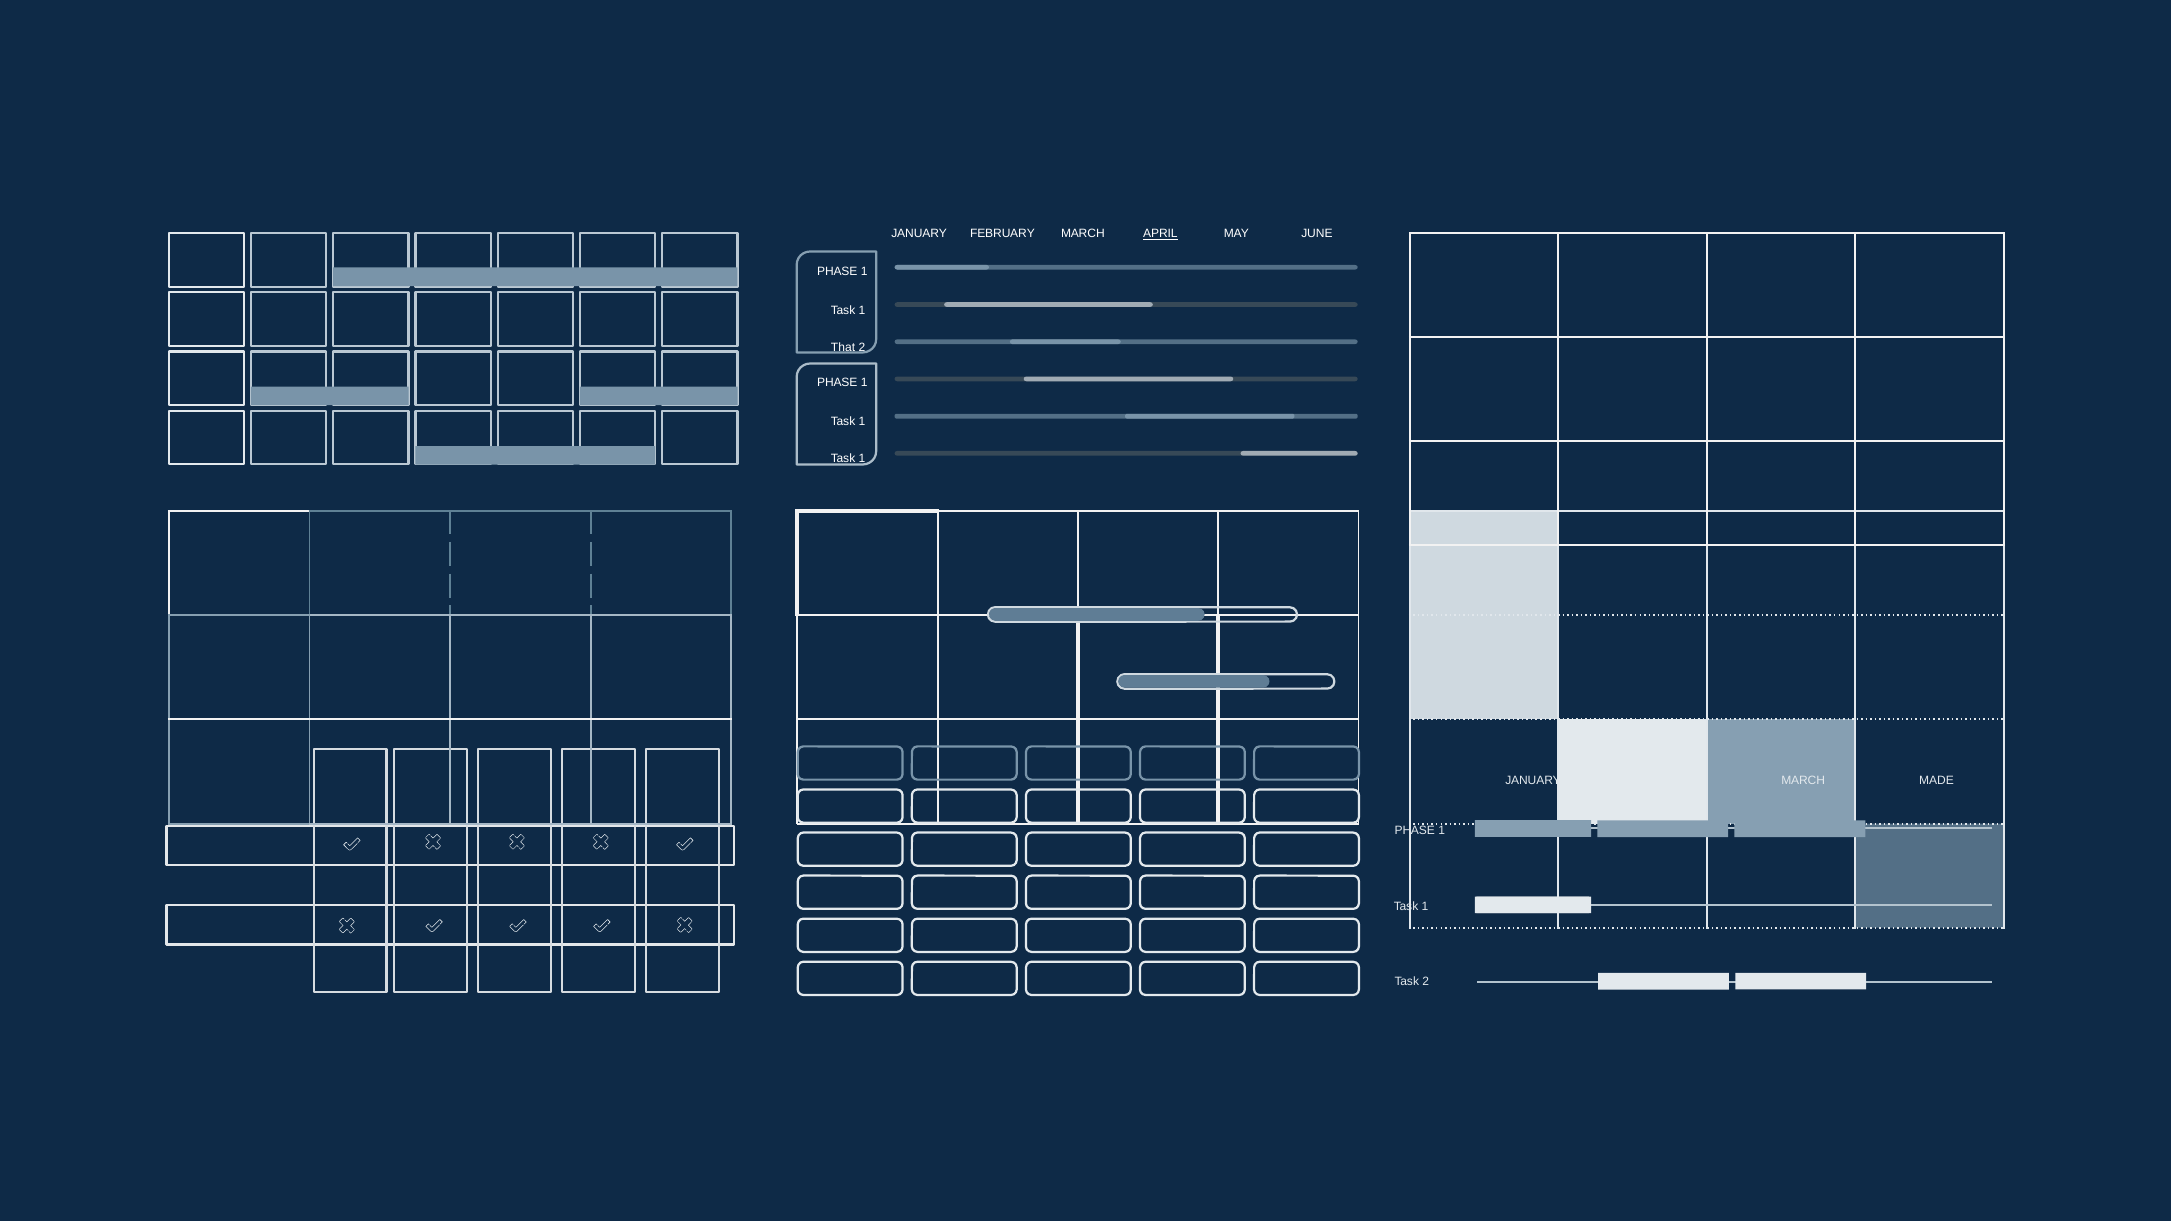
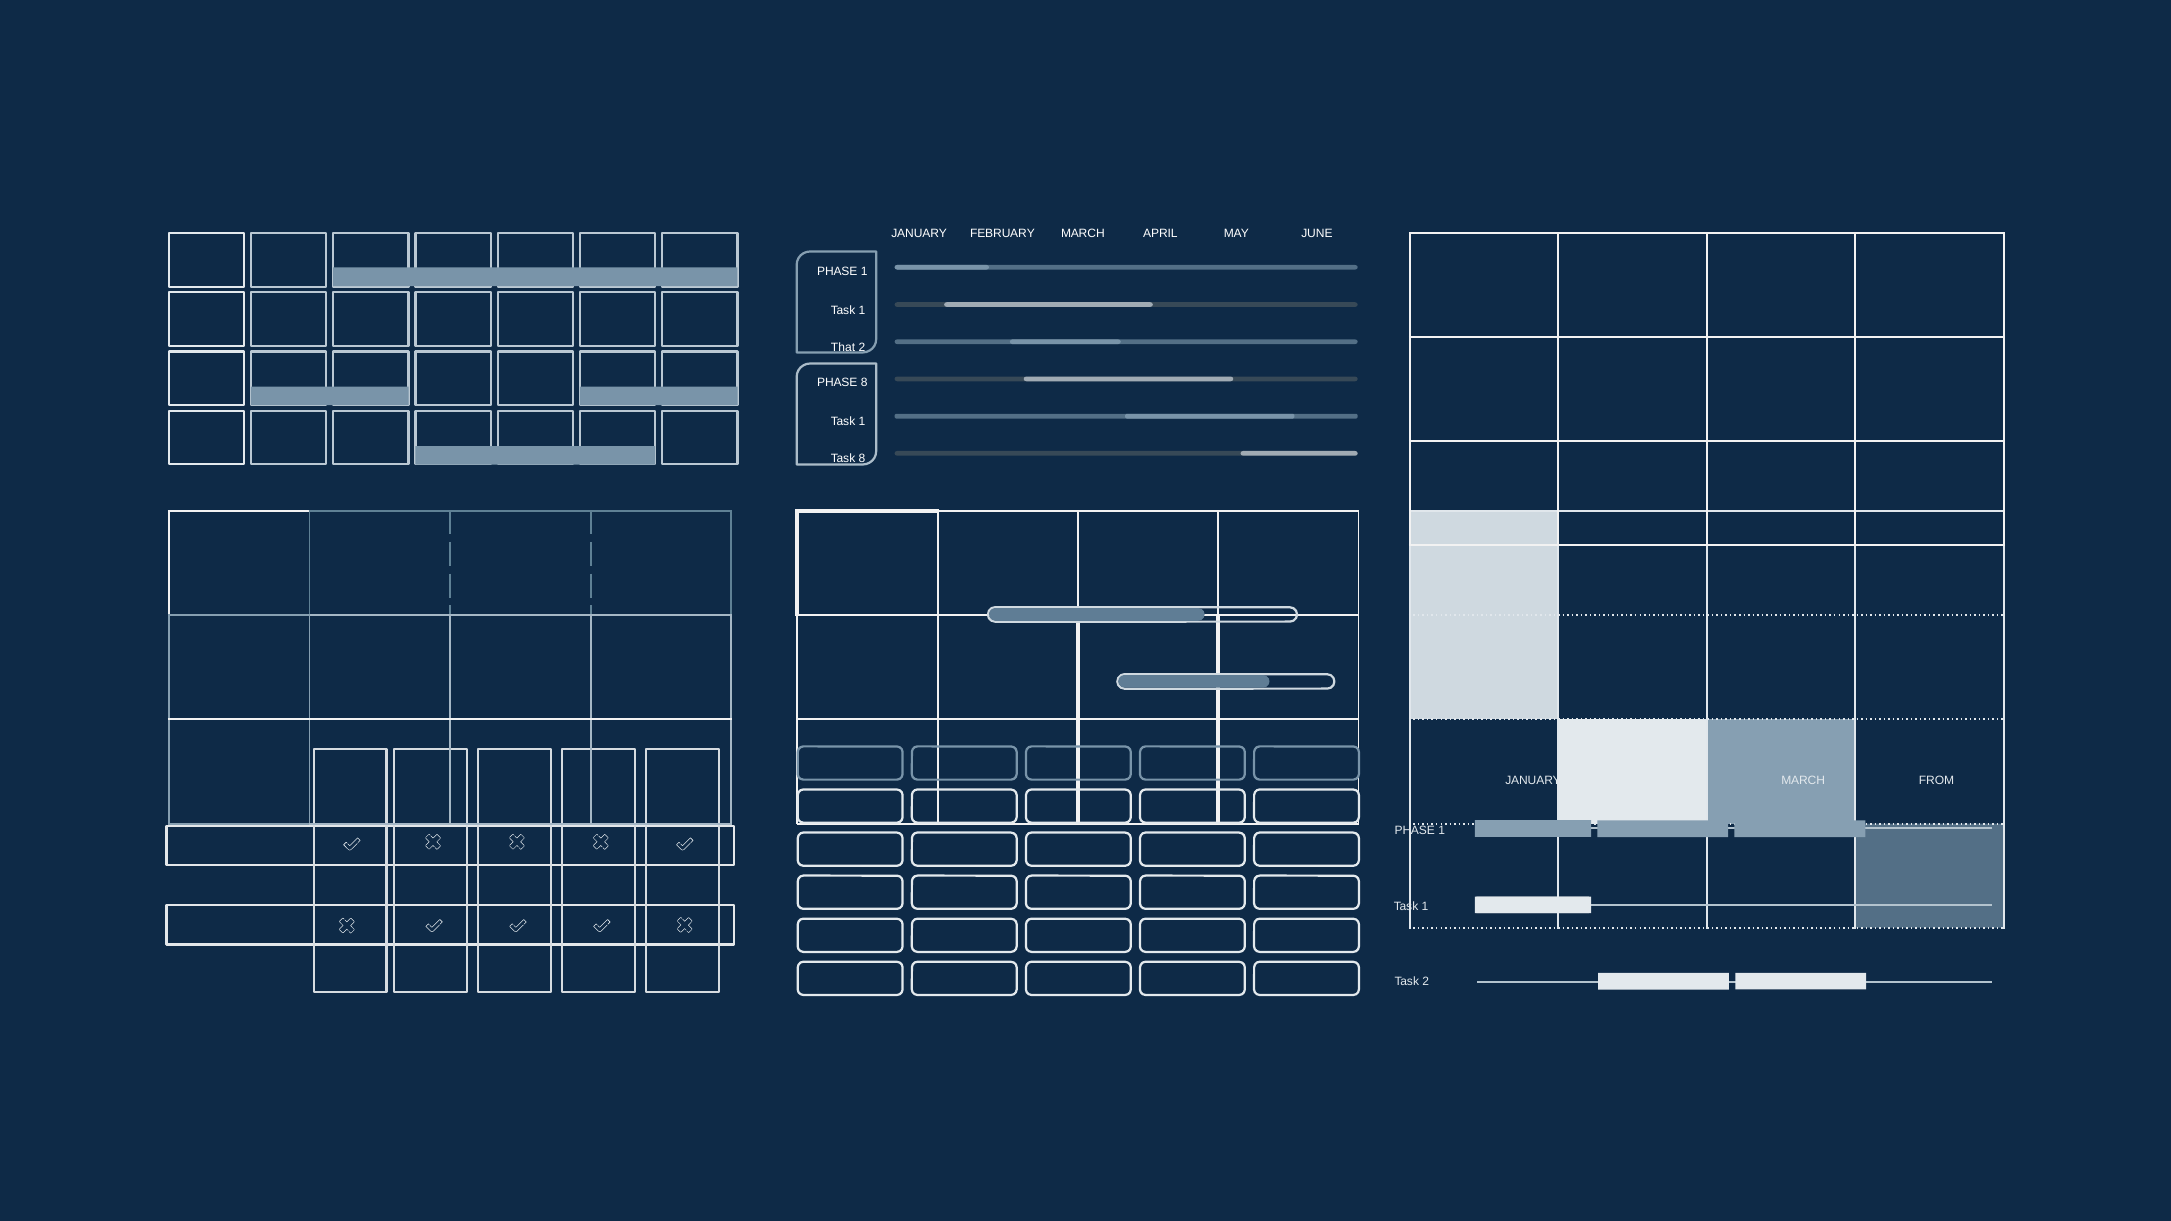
APRIL underline: present -> none
1 at (864, 382): 1 -> 8
1 at (862, 459): 1 -> 8
MADE: MADE -> FROM
